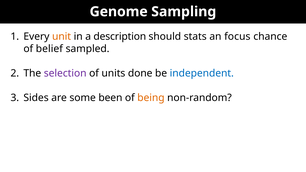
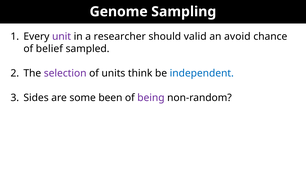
unit colour: orange -> purple
description: description -> researcher
stats: stats -> valid
focus: focus -> avoid
done: done -> think
being colour: orange -> purple
